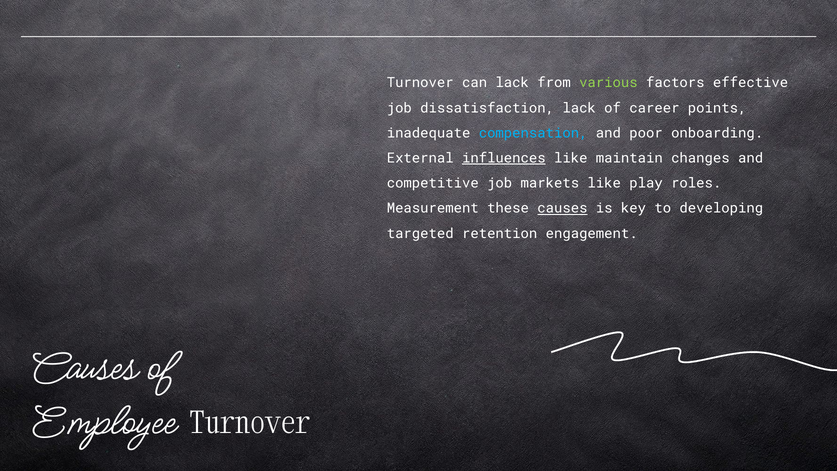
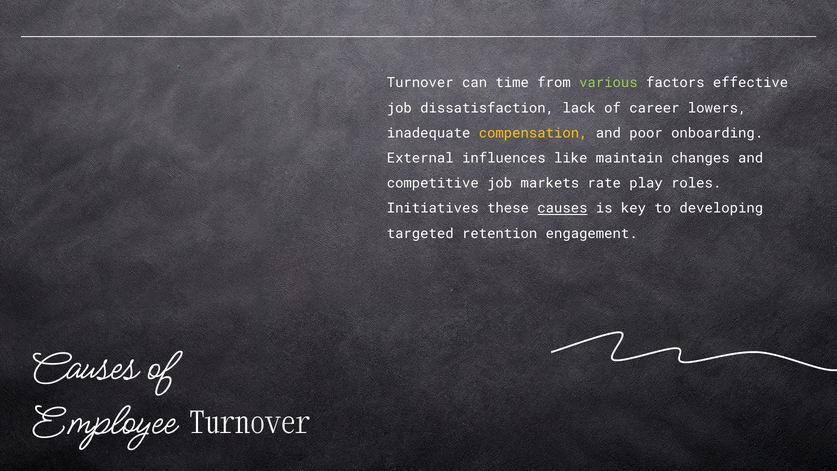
can lack: lack -> time
points: points -> lowers
compensation colour: light blue -> yellow
influences underline: present -> none
markets like: like -> rate
Measurement: Measurement -> Initiatives
